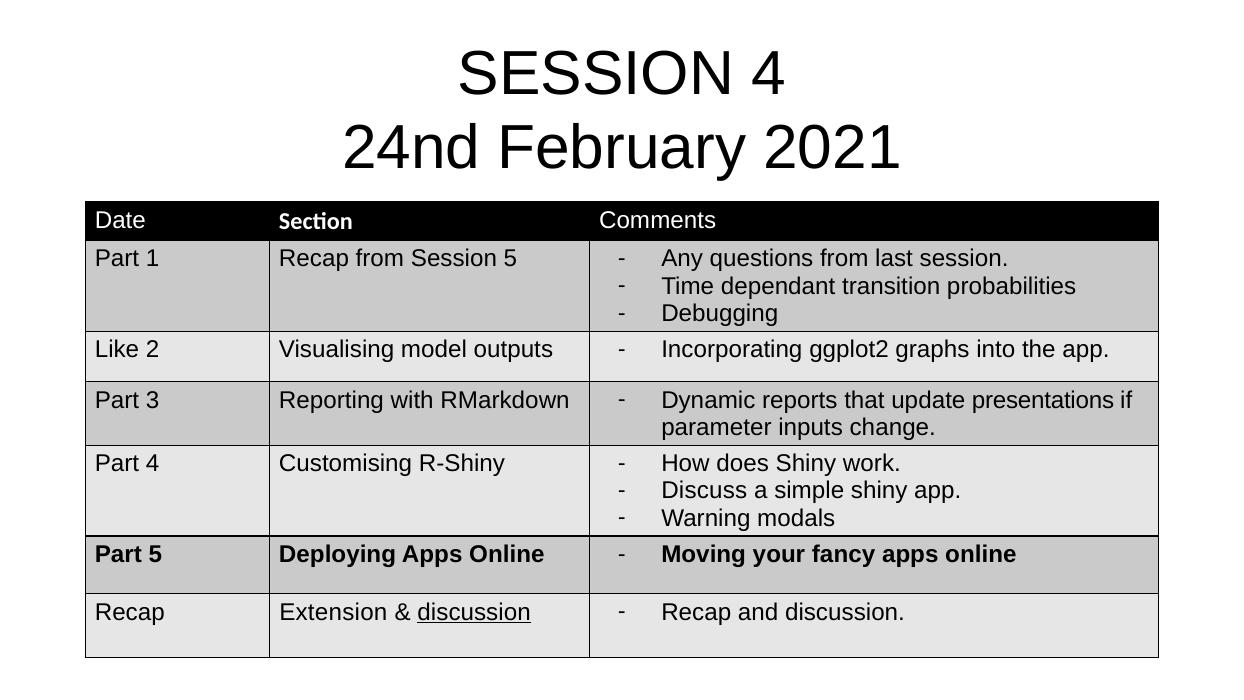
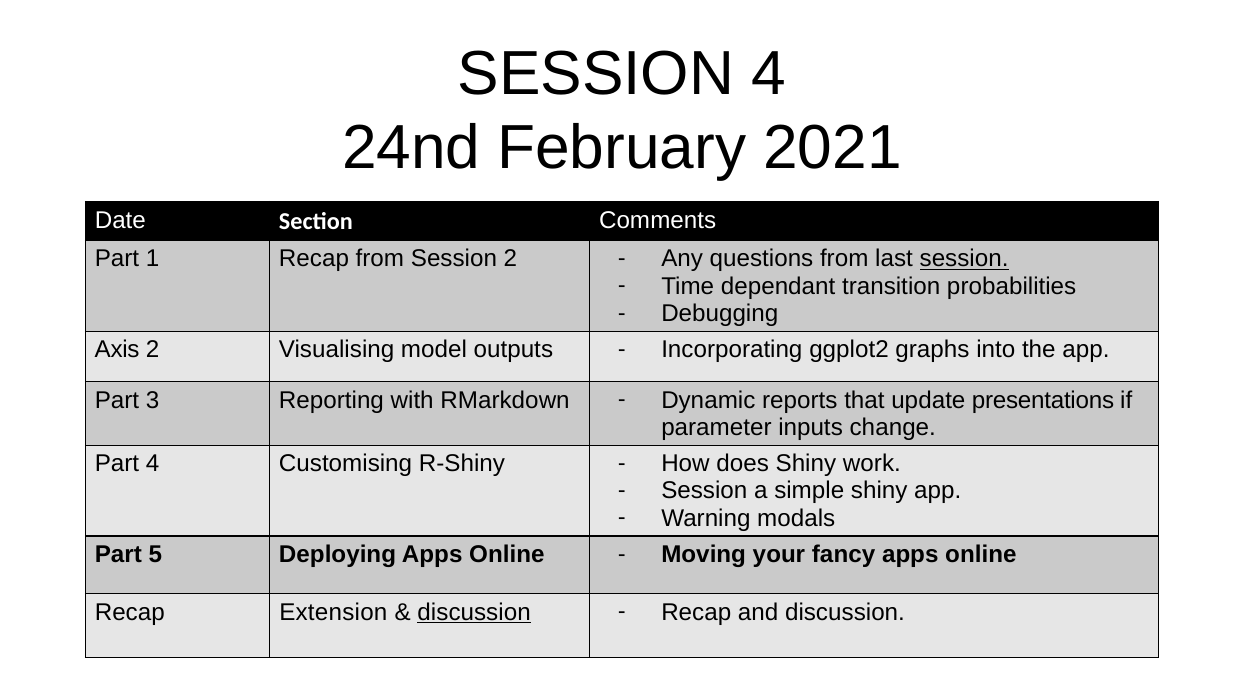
Session 5: 5 -> 2
session at (964, 259) underline: none -> present
Like: Like -> Axis
Discuss at (704, 491): Discuss -> Session
